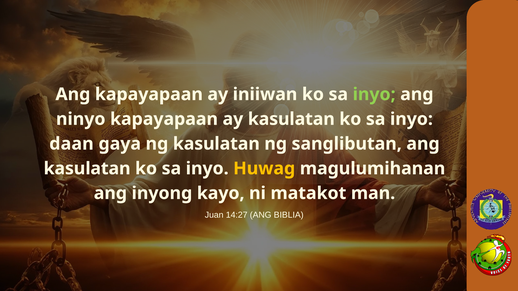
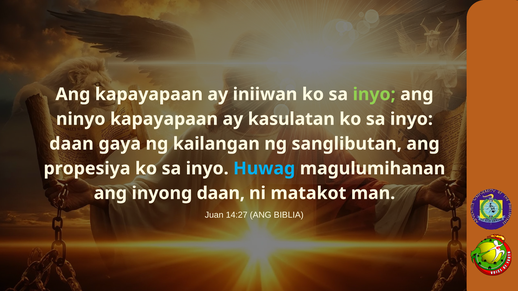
ng kasulatan: kasulatan -> kailangan
kasulatan at (87, 169): kasulatan -> propesiya
Huwag colour: yellow -> light blue
inyong kayo: kayo -> daan
